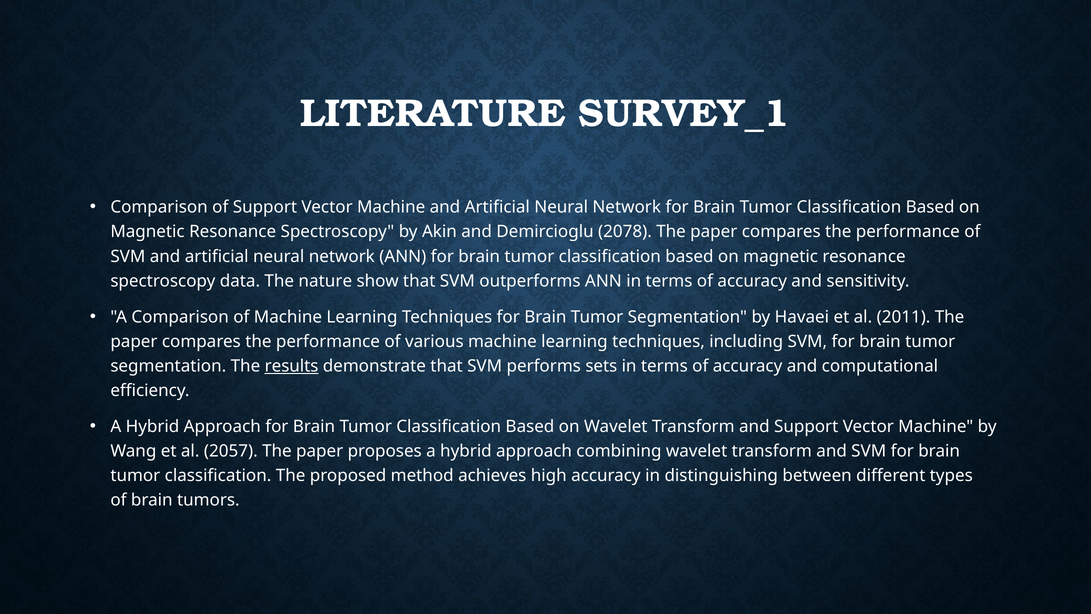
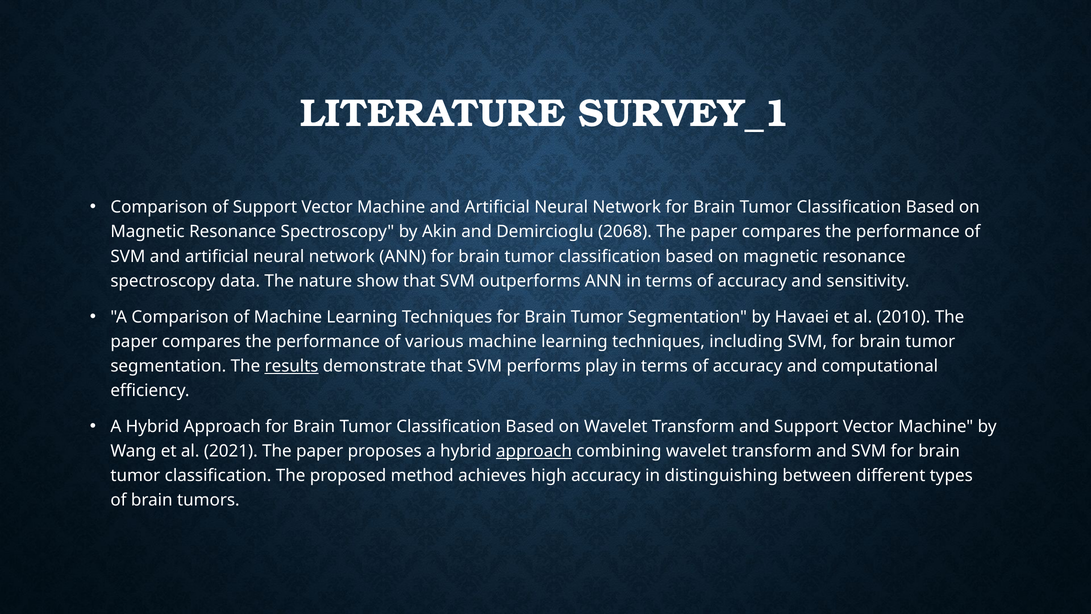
2078: 2078 -> 2068
2011: 2011 -> 2010
sets: sets -> play
2057: 2057 -> 2021
approach at (534, 451) underline: none -> present
